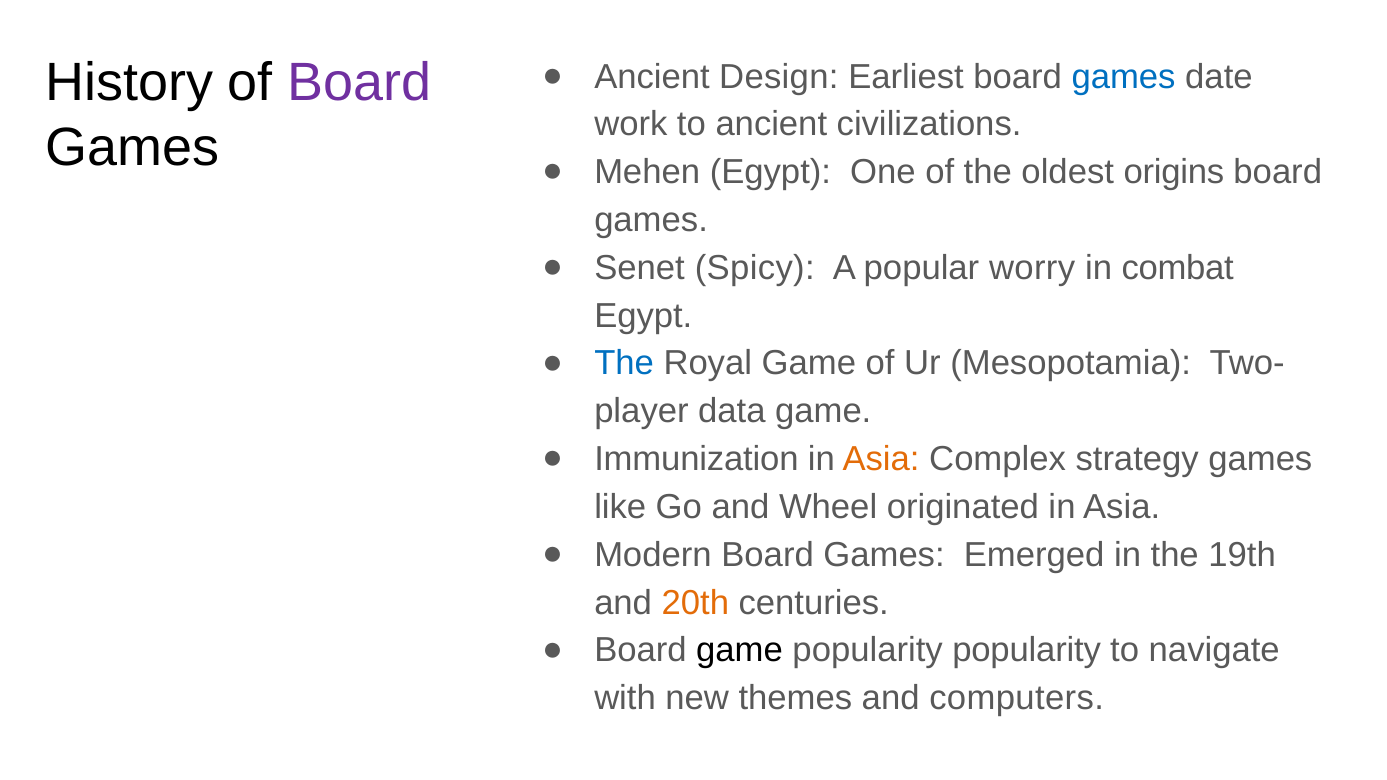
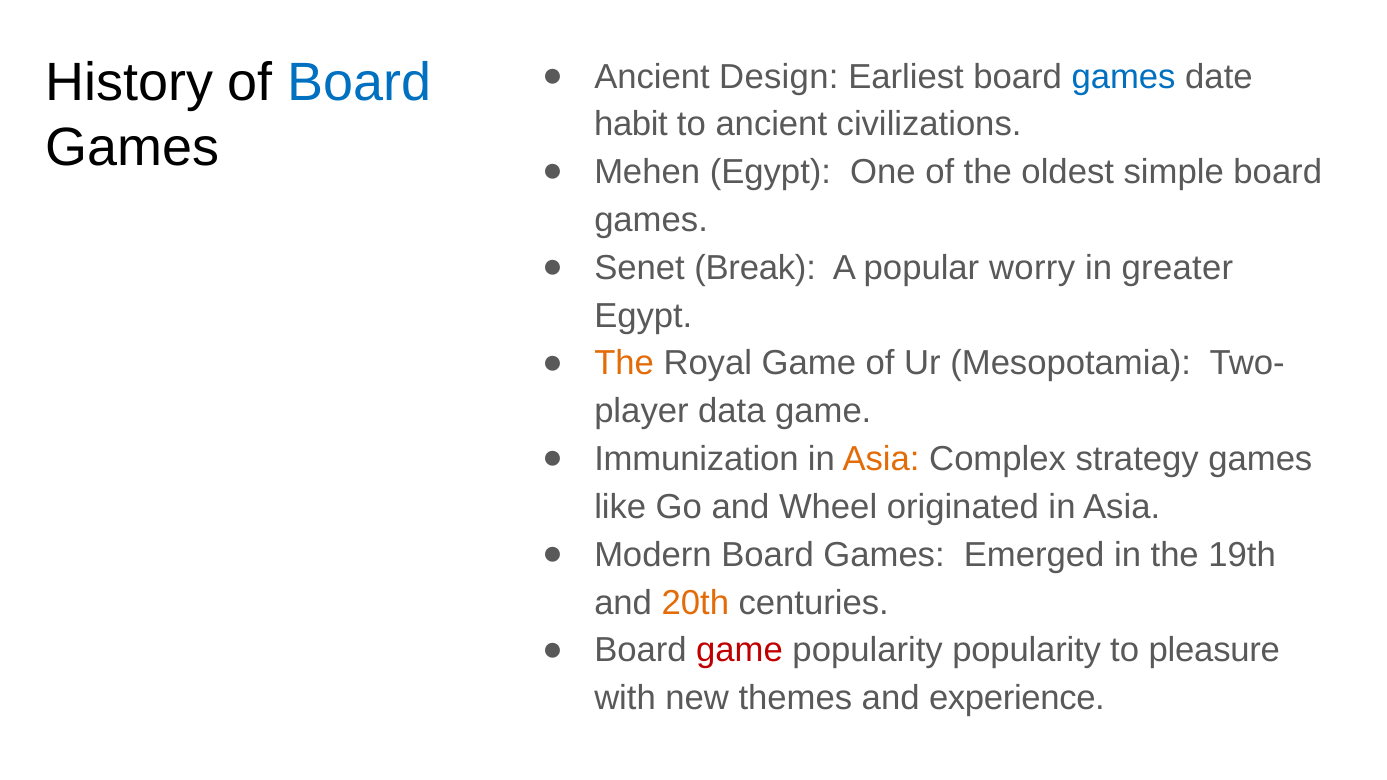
Board at (360, 83) colour: purple -> blue
work: work -> habit
origins: origins -> simple
Spicy: Spicy -> Break
combat: combat -> greater
The at (624, 364) colour: blue -> orange
game at (740, 651) colour: black -> red
navigate: navigate -> pleasure
computers: computers -> experience
